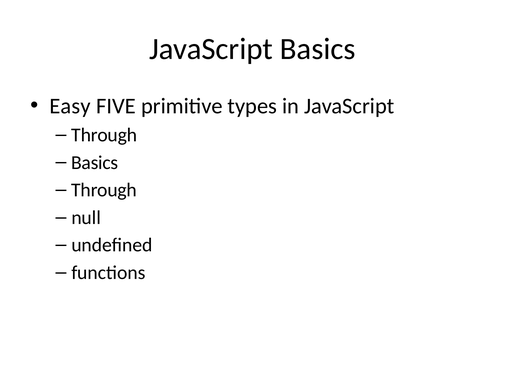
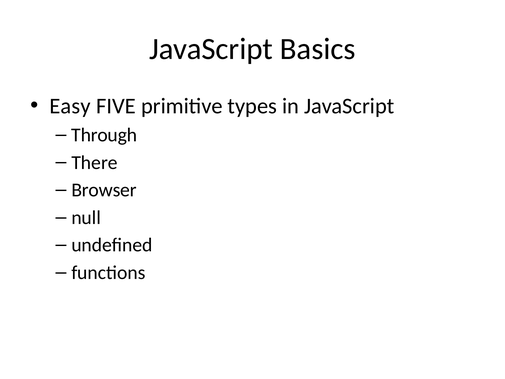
Basics at (95, 162): Basics -> There
Through at (104, 190): Through -> Browser
